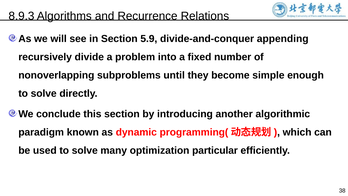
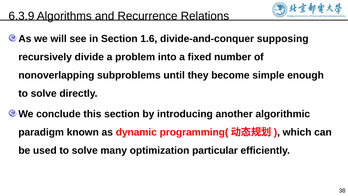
8.9.3: 8.9.3 -> 6.3.9
5.9: 5.9 -> 1.6
appending: appending -> supposing
